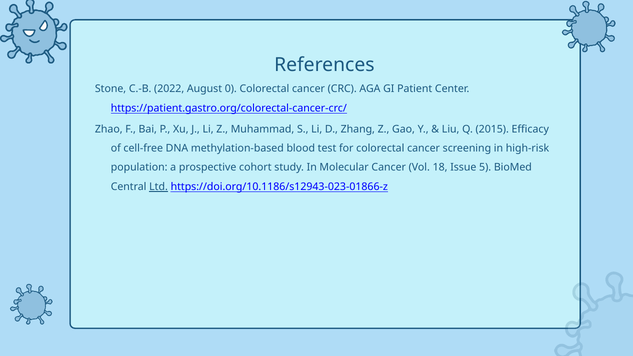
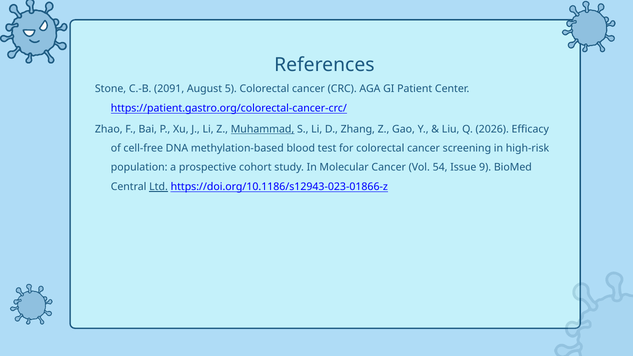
2022: 2022 -> 2091
0: 0 -> 5
Muhammad underline: none -> present
2015: 2015 -> 2026
18: 18 -> 54
5: 5 -> 9
